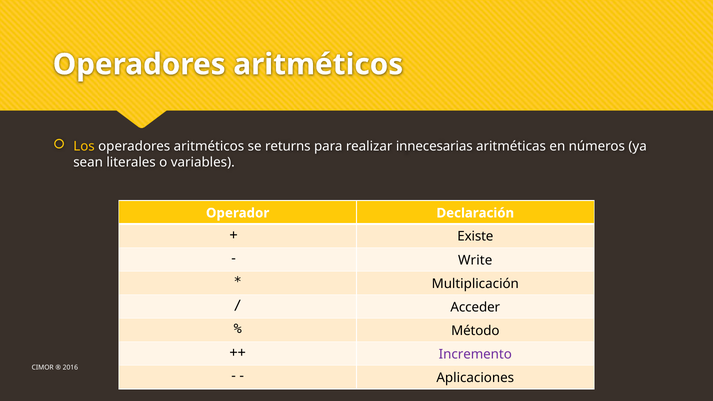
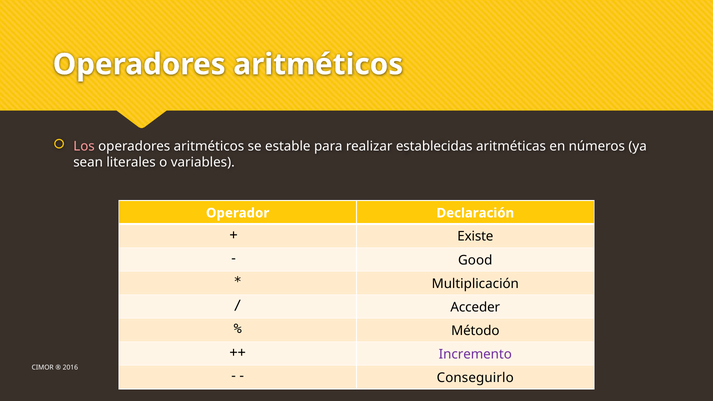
Los colour: yellow -> pink
returns: returns -> estable
innecesarias: innecesarias -> establecidas
Write: Write -> Good
Aplicaciones: Aplicaciones -> Conseguirlo
